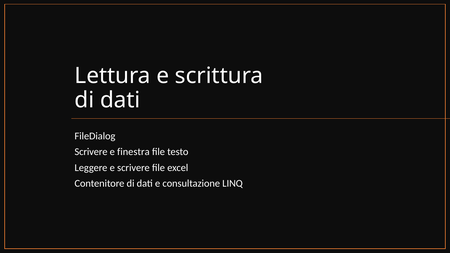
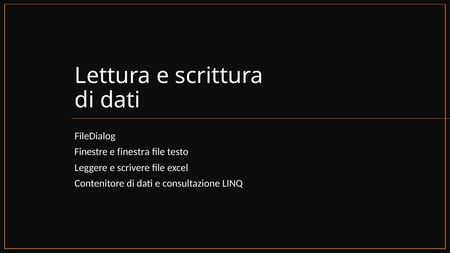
Scrivere at (91, 152): Scrivere -> Finestre
